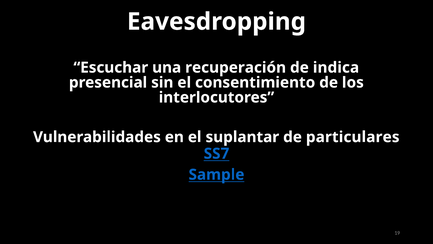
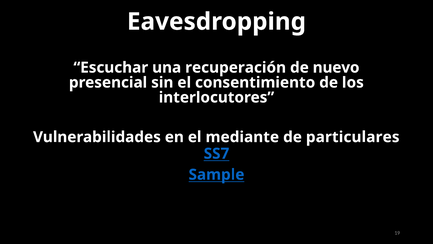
indica: indica -> nuevo
suplantar: suplantar -> mediante
